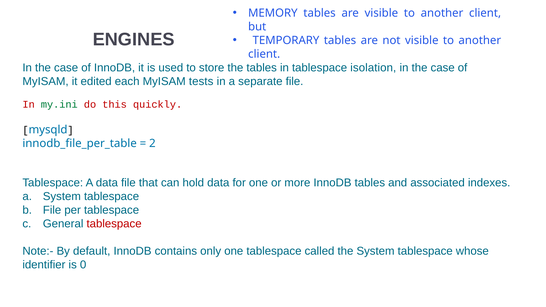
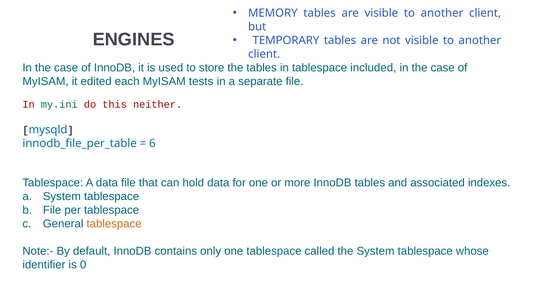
isolation: isolation -> included
quickly: quickly -> neither
2: 2 -> 6
tablespace at (114, 224) colour: red -> orange
